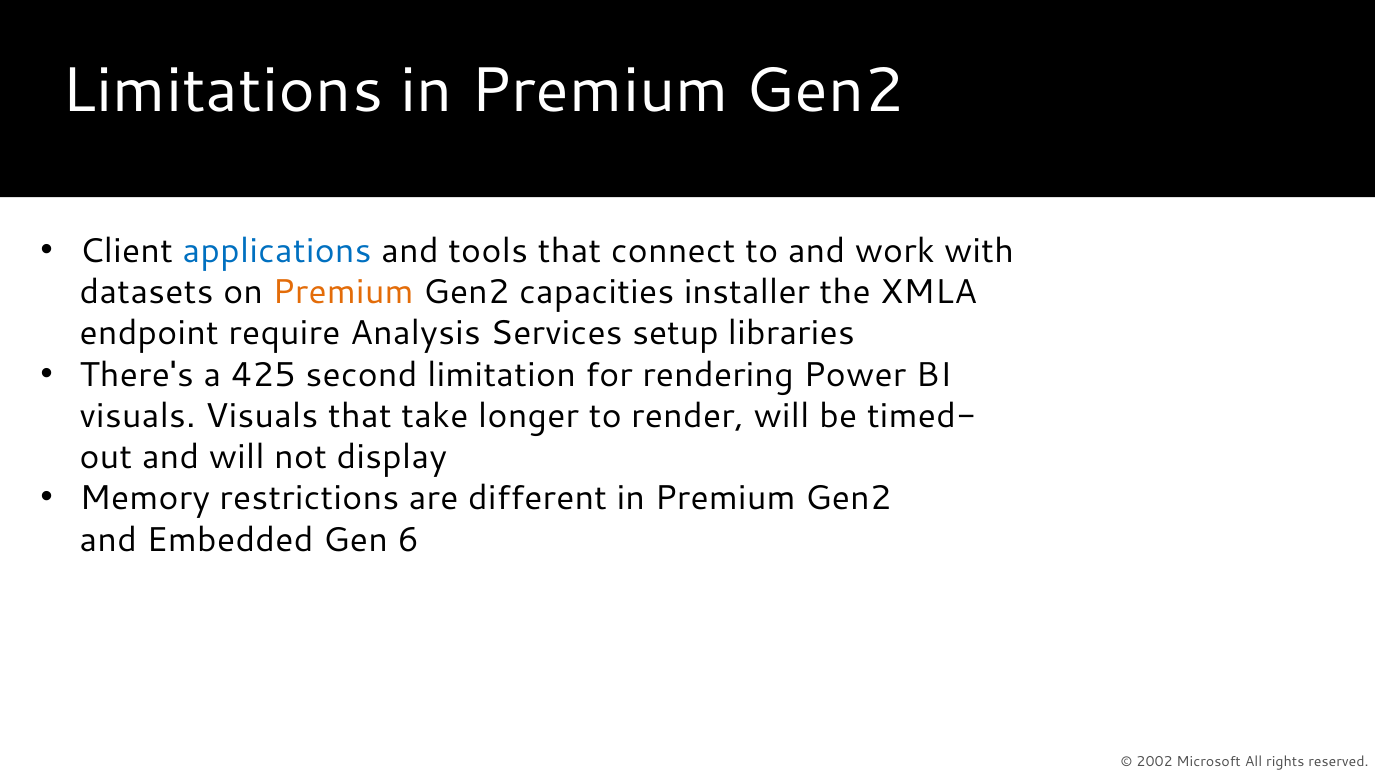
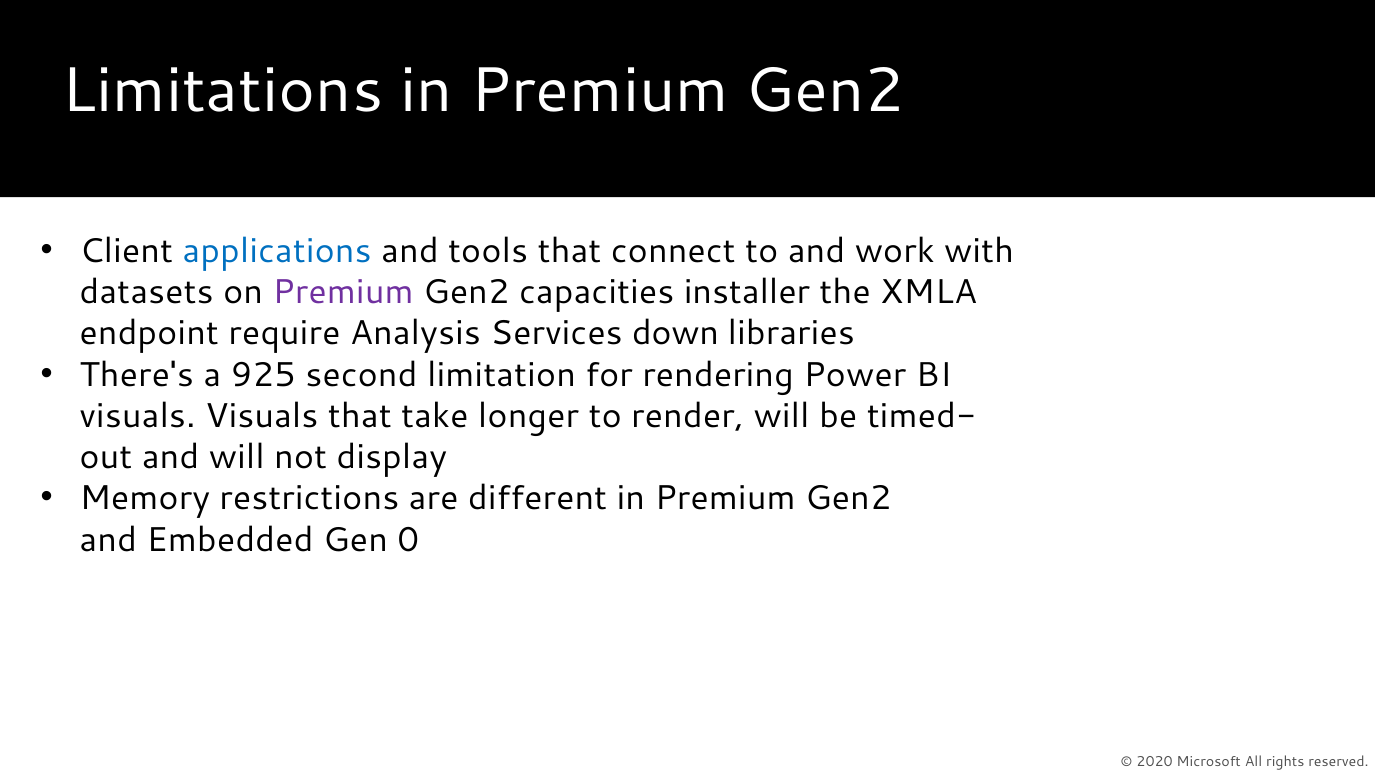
Premium at (343, 292) colour: orange -> purple
setup: setup -> down
425: 425 -> 925
6: 6 -> 0
2002: 2002 -> 2020
